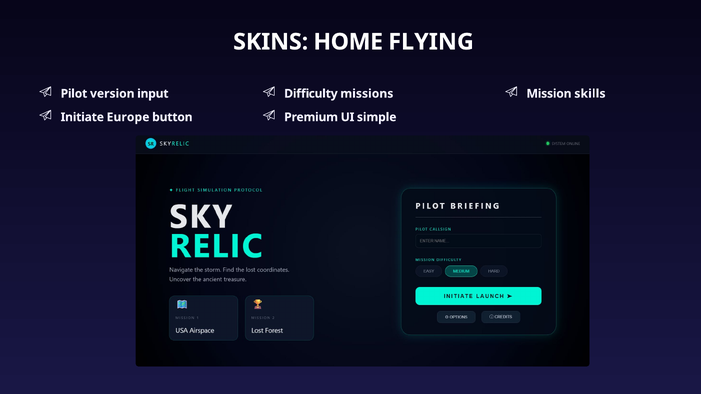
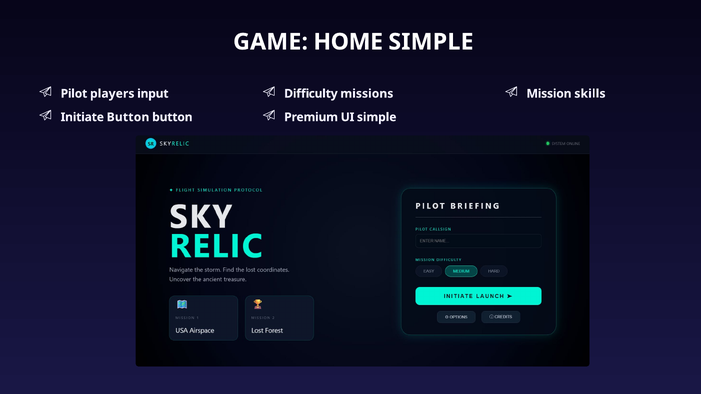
SKINS: SKINS -> GAME
HOME FLYING: FLYING -> SIMPLE
version: version -> players
Initiate Europe: Europe -> Button
